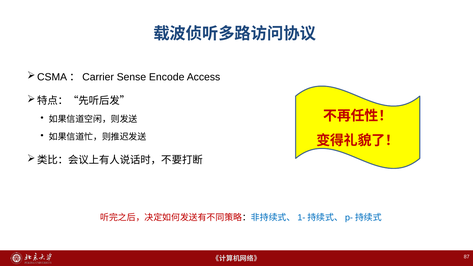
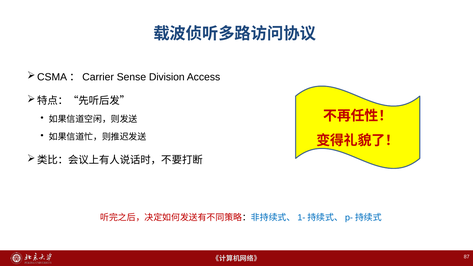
Encode: Encode -> Division
